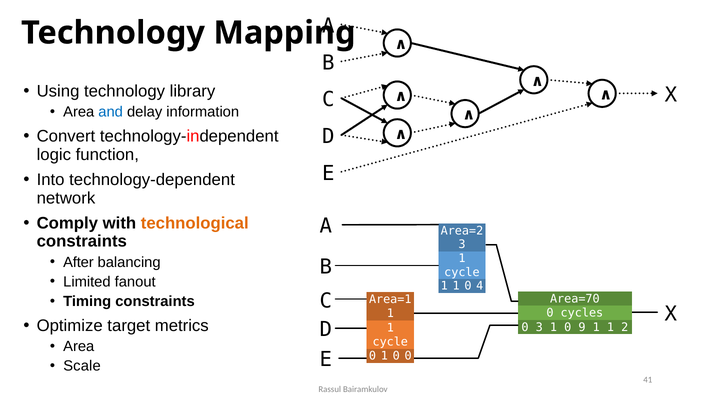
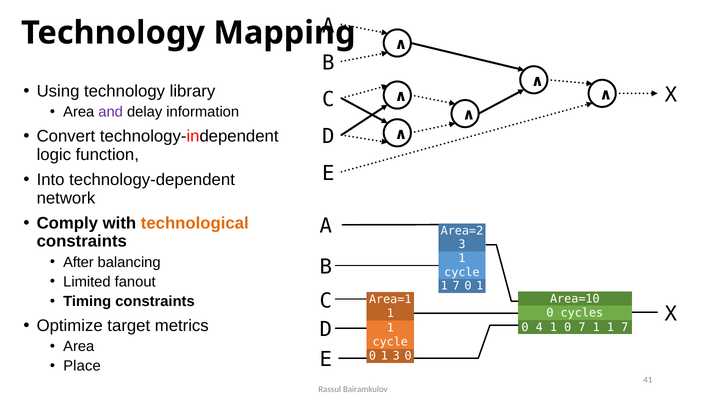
and colour: blue -> purple
1 at (456, 286): 1 -> 7
4 at (480, 286): 4 -> 1
Area=70: Area=70 -> Area=10
0 3: 3 -> 4
0 9: 9 -> 7
1 1 2: 2 -> 7
0 1 0: 0 -> 3
Scale: Scale -> Place
